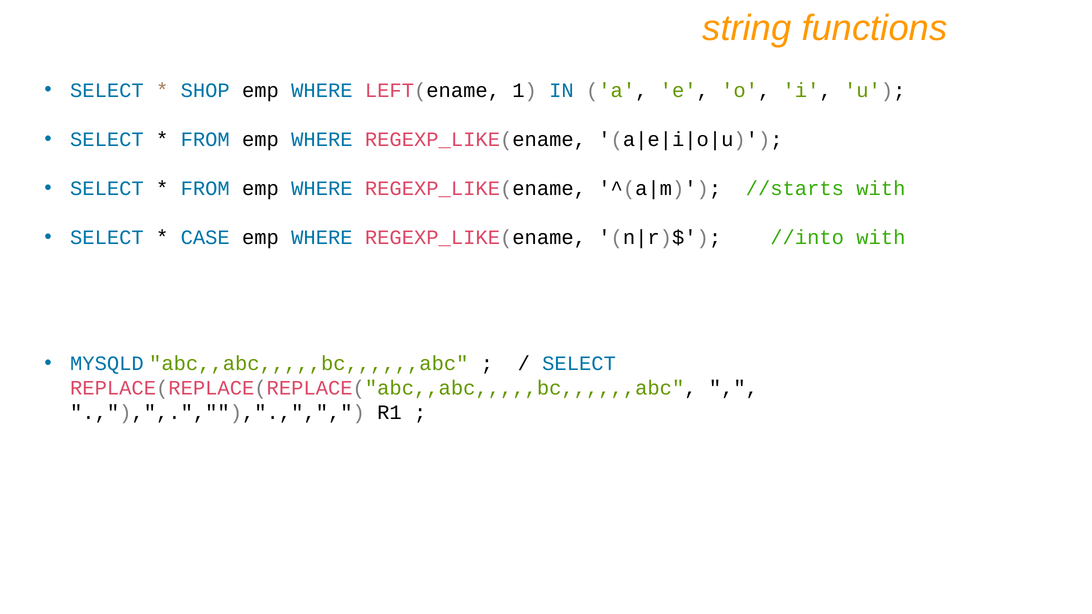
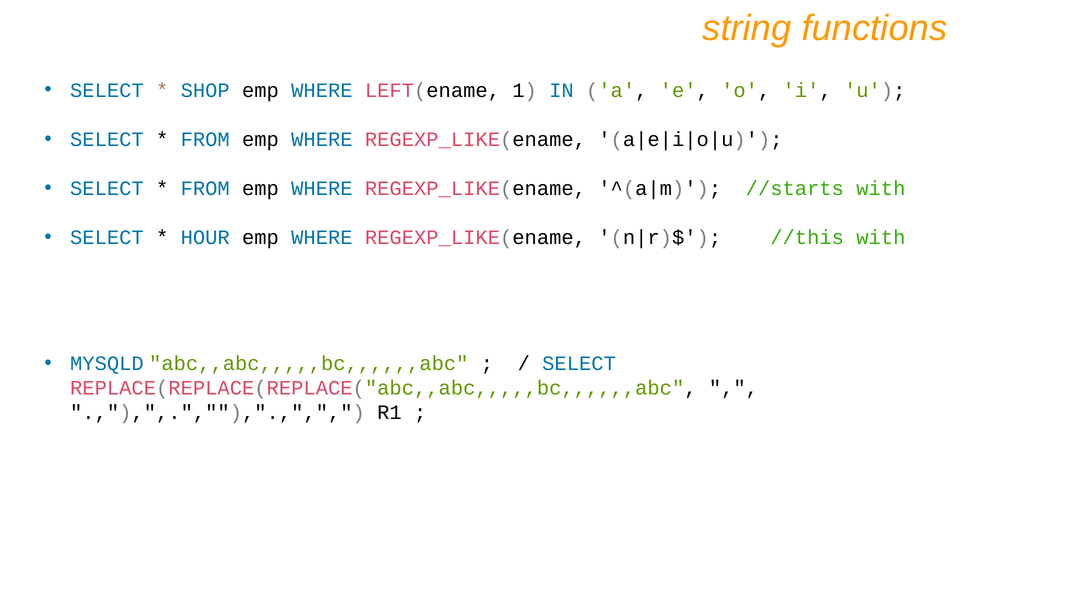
CASE: CASE -> HOUR
//into: //into -> //this
